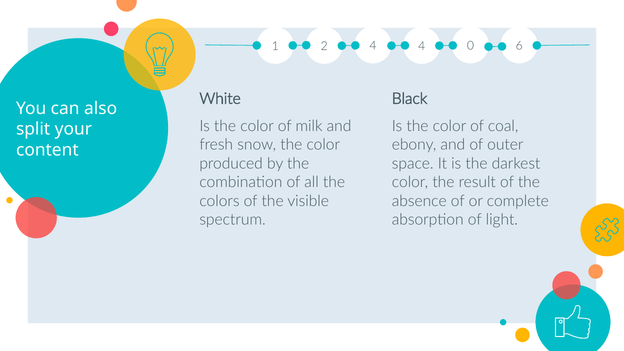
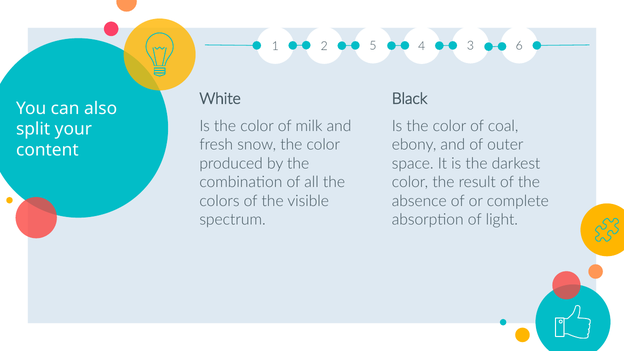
2 4: 4 -> 5
0: 0 -> 3
